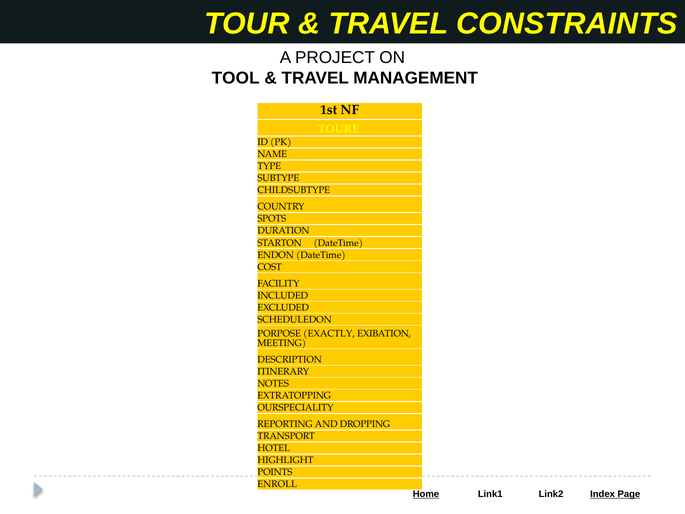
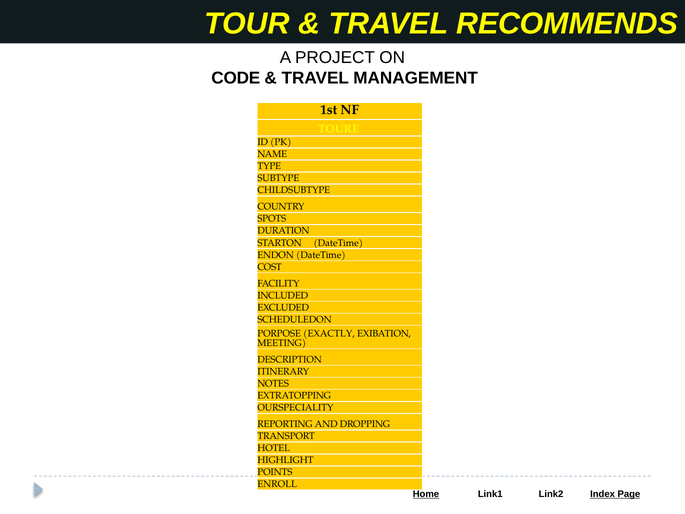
CONSTRAINTS: CONSTRAINTS -> RECOMMENDS
TOOL: TOOL -> CODE
